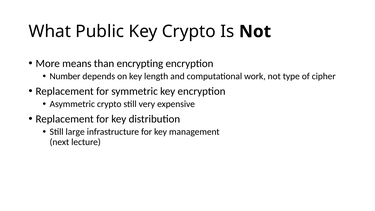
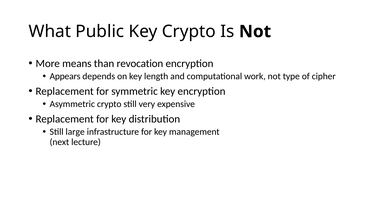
encrypting: encrypting -> revocation
Number: Number -> Appears
